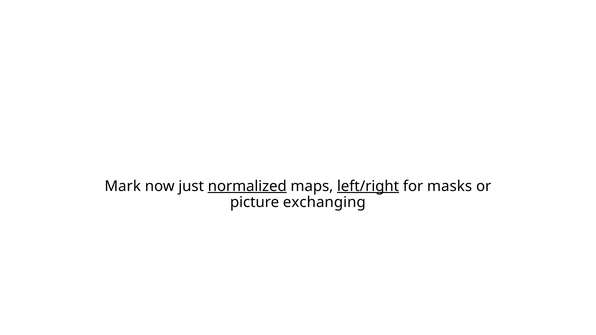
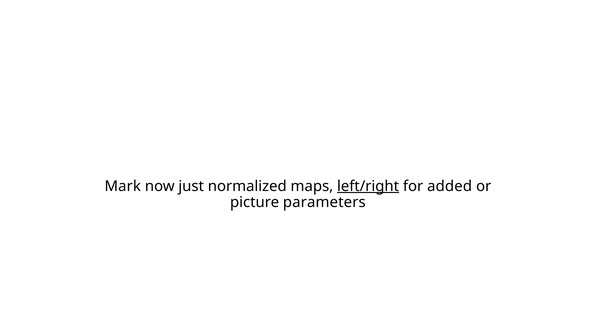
normalized underline: present -> none
masks: masks -> added
exchanging: exchanging -> parameters
